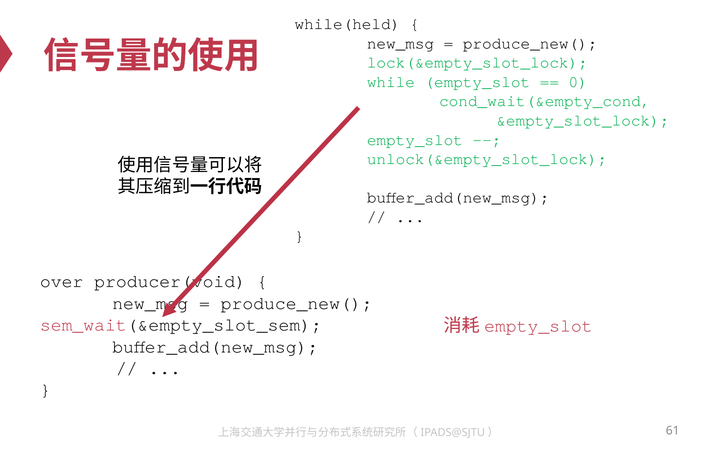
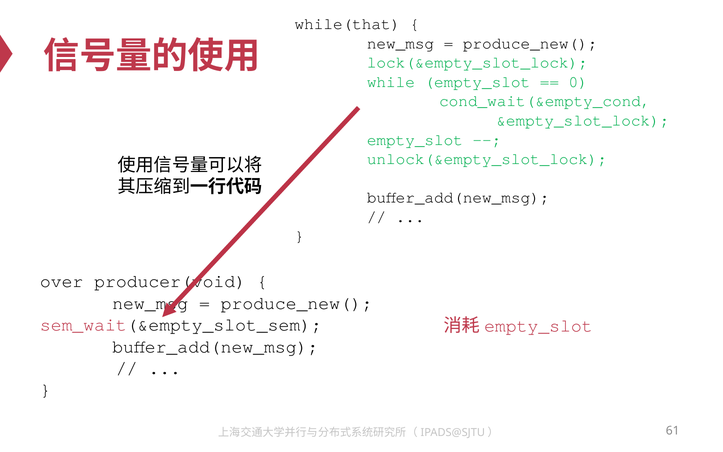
while(held: while(held -> while(that
